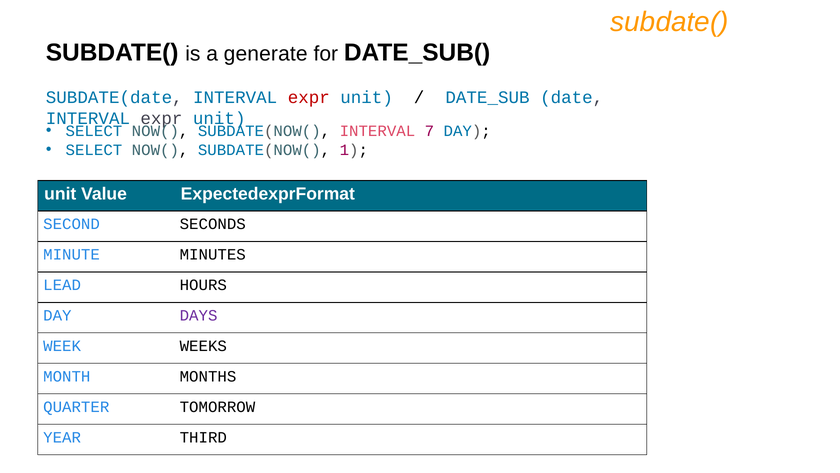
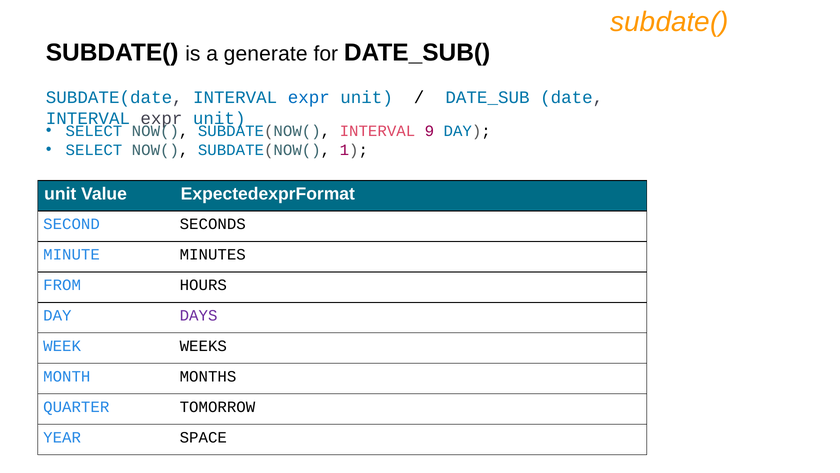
expr at (309, 97) colour: red -> blue
7: 7 -> 9
LEAD: LEAD -> FROM
THIRD: THIRD -> SPACE
